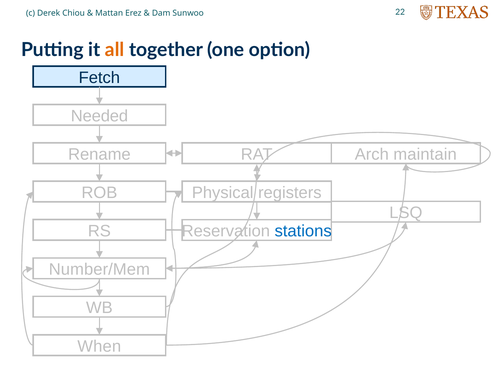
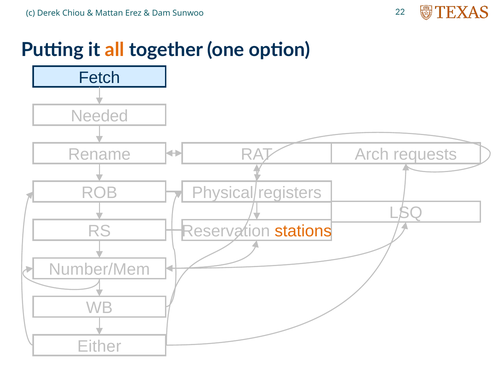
maintain: maintain -> requests
stations colour: blue -> orange
When: When -> Either
